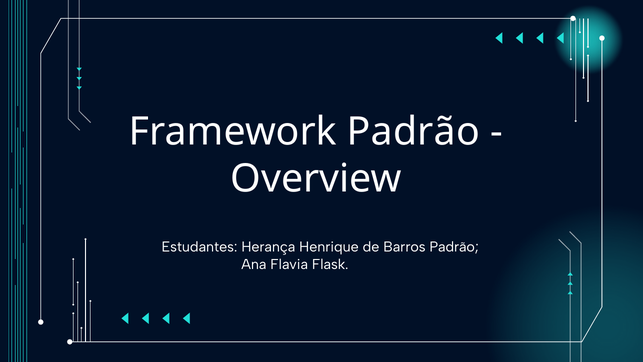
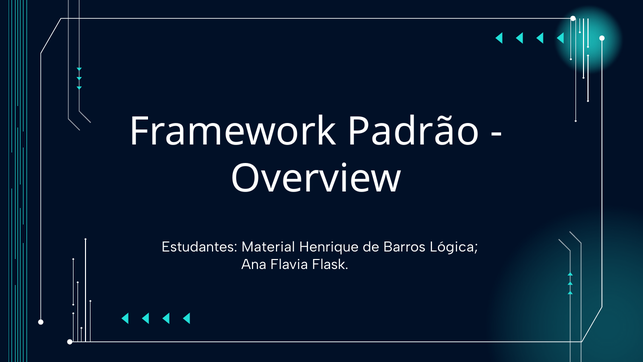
Herança: Herança -> Material
Barros Padrão: Padrão -> Lógica
